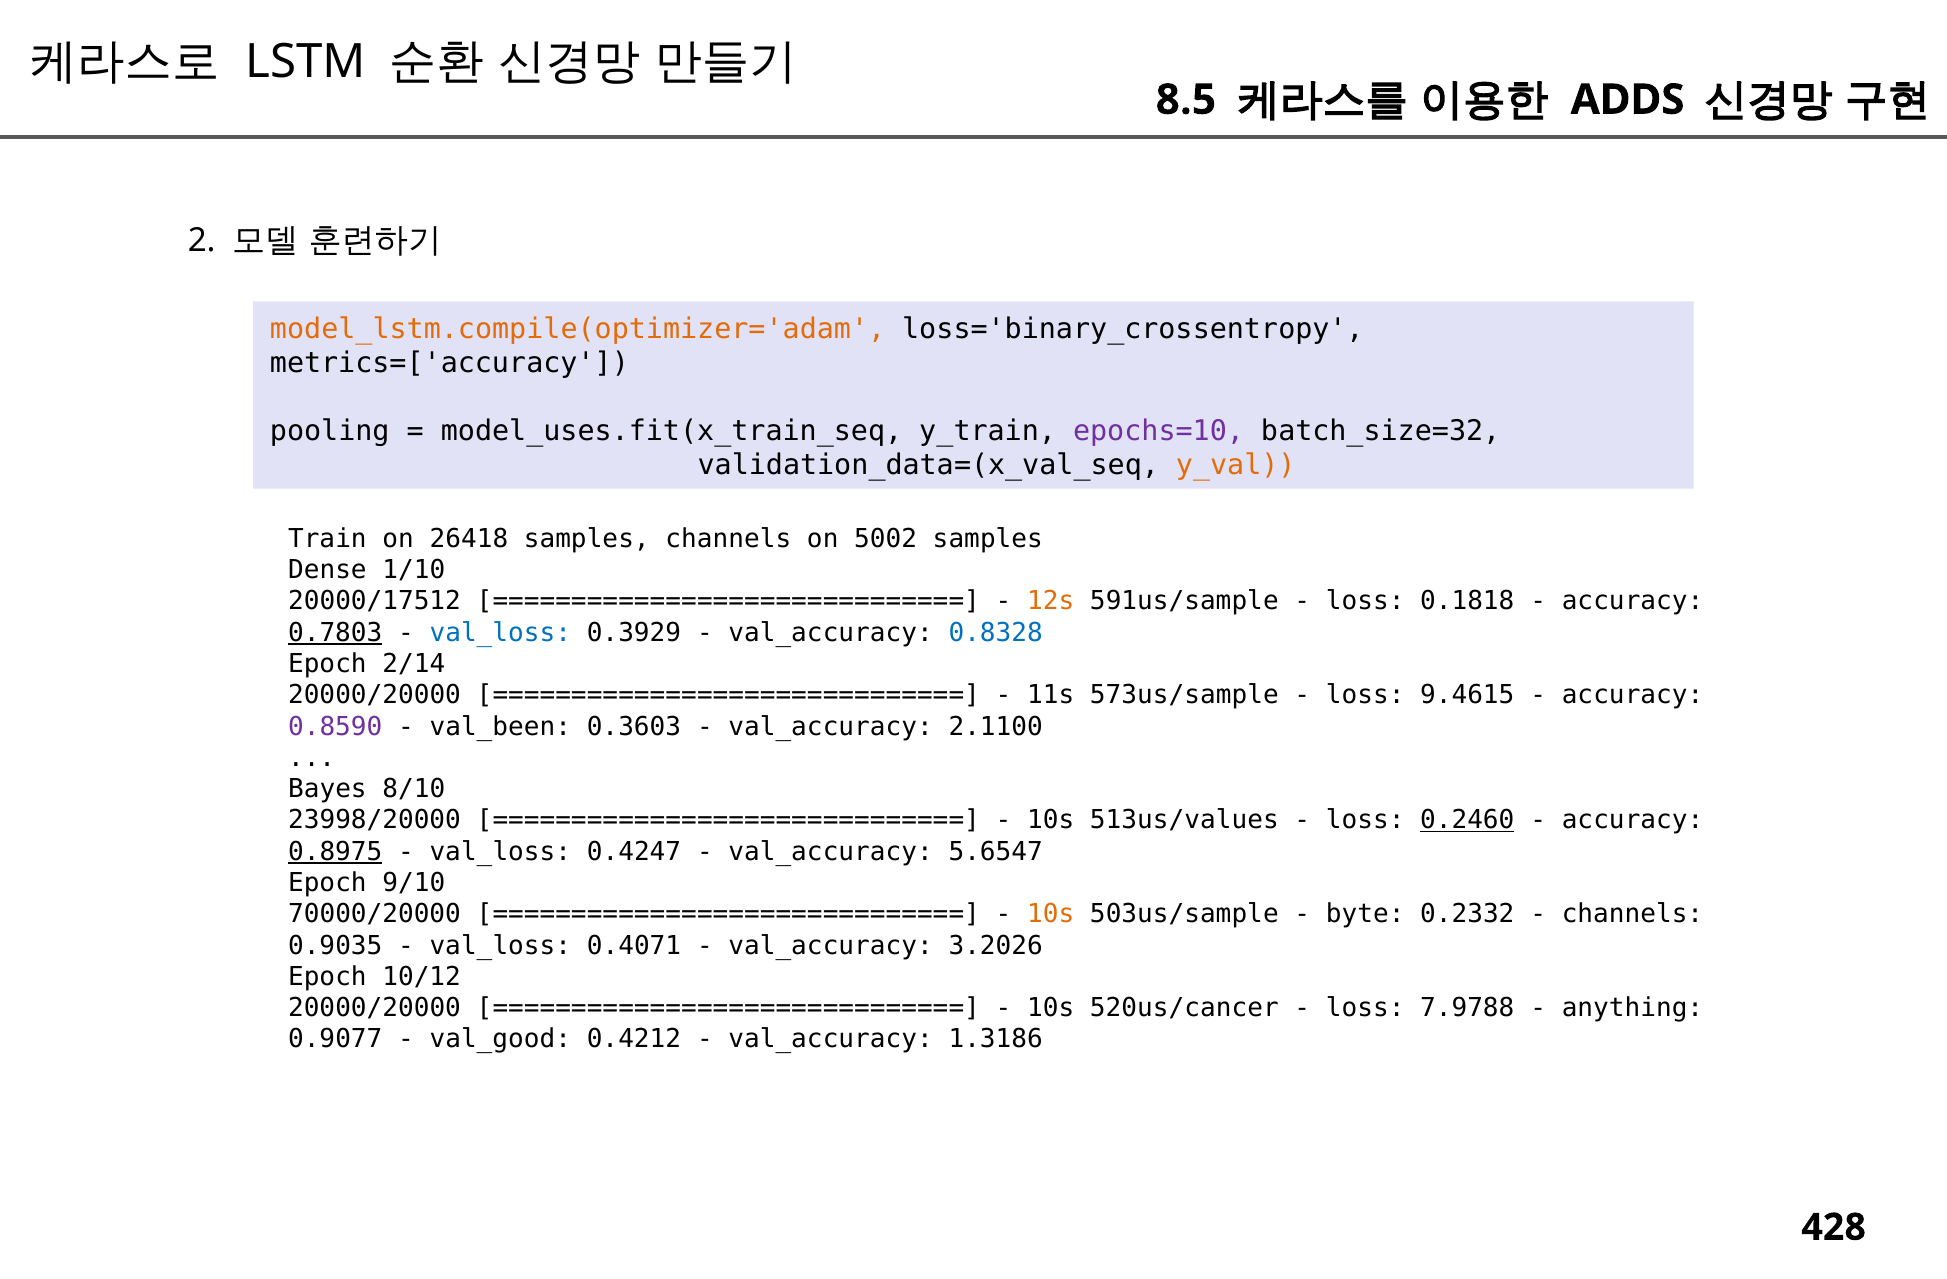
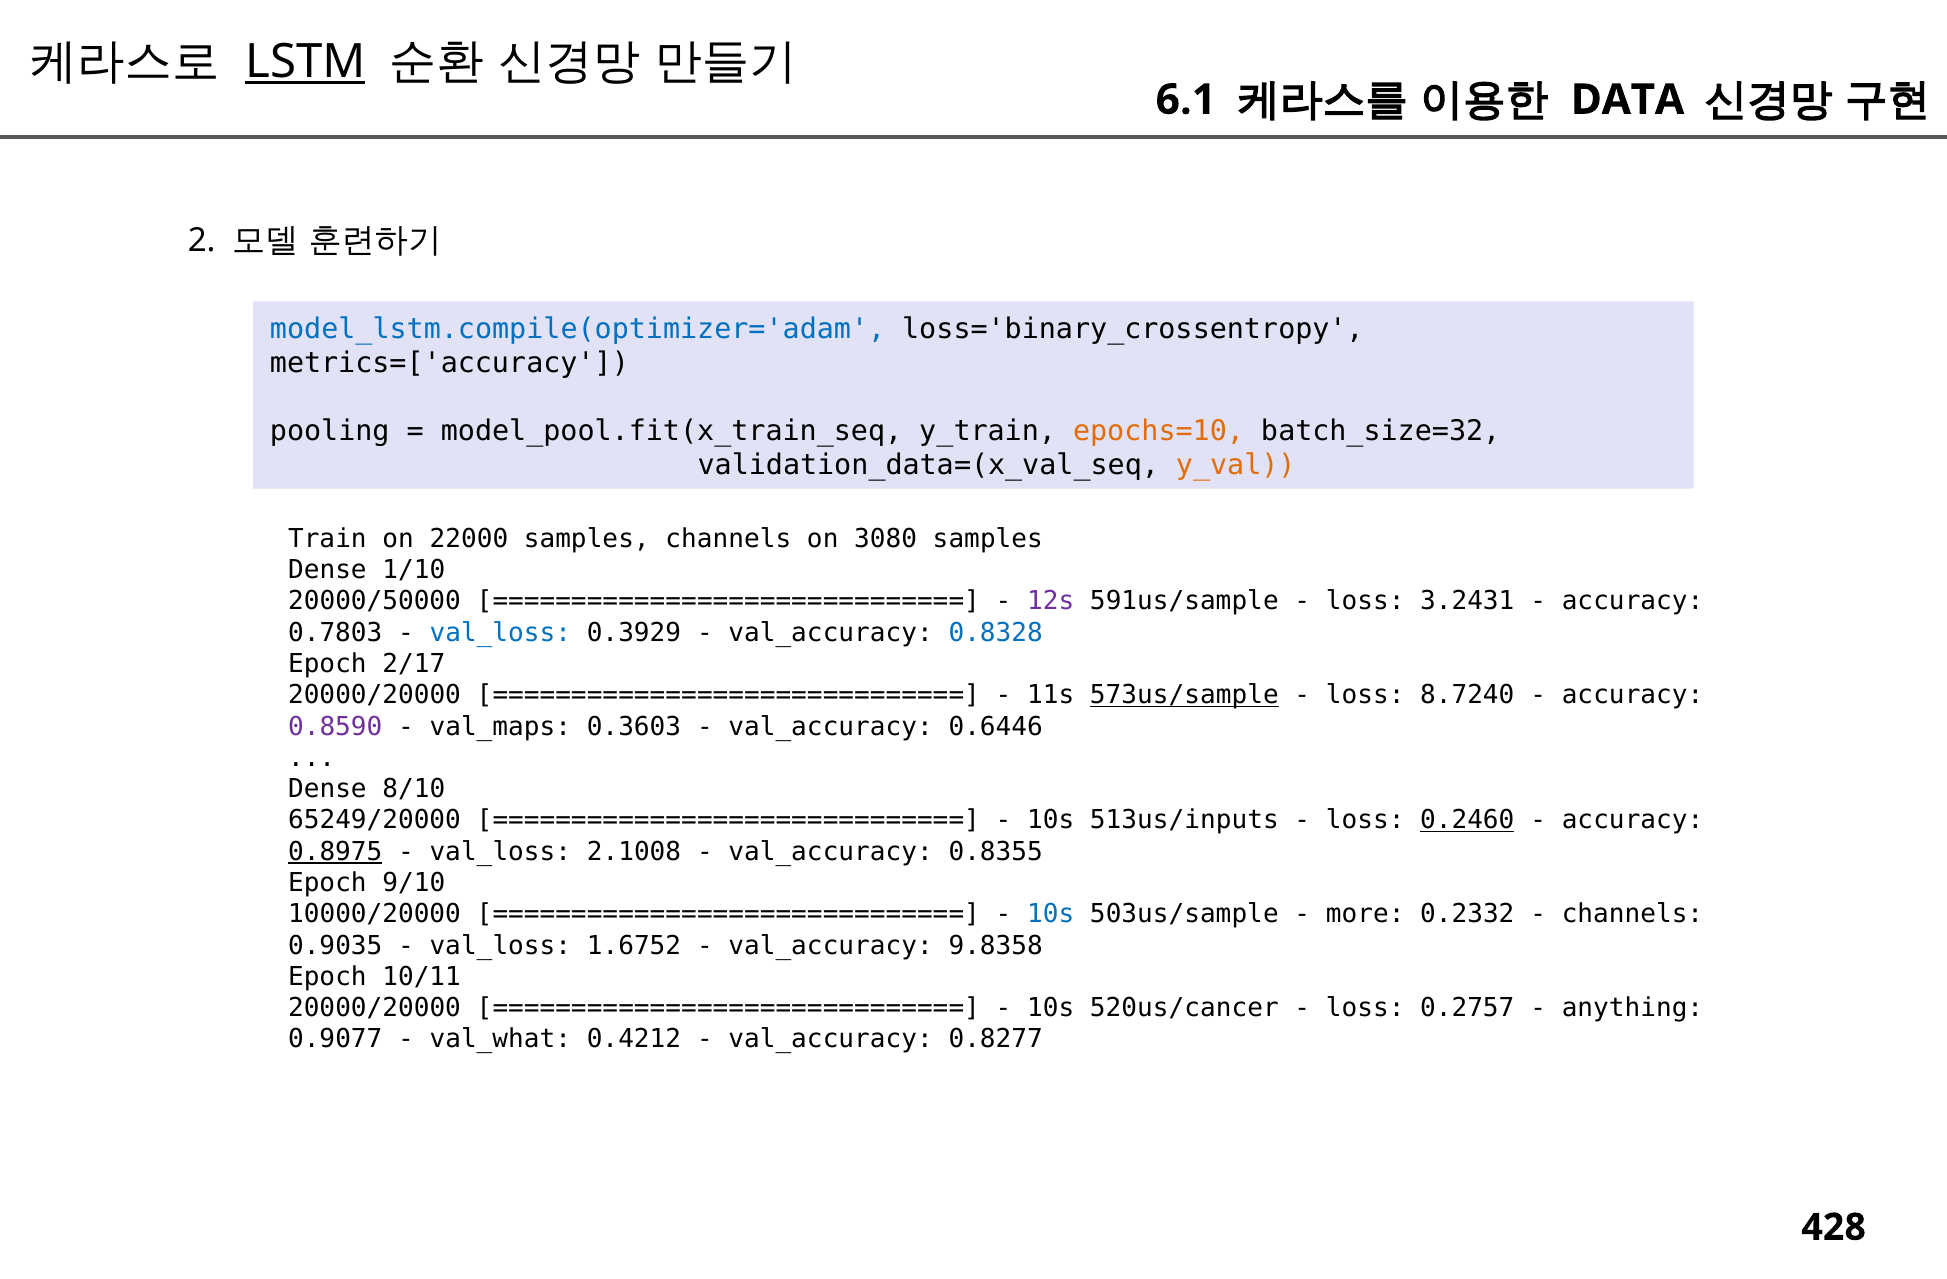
LSTM underline: none -> present
8.5: 8.5 -> 6.1
ADDS: ADDS -> DATA
model_lstm.compile(optimizer='adam colour: orange -> blue
model_uses.fit(x_train_seq: model_uses.fit(x_train_seq -> model_pool.fit(x_train_seq
epochs=10 colour: purple -> orange
26418: 26418 -> 22000
5002: 5002 -> 3080
20000/17512: 20000/17512 -> 20000/50000
12s colour: orange -> purple
0.1818: 0.1818 -> 3.2431
0.7803 underline: present -> none
2/14: 2/14 -> 2/17
573us/sample underline: none -> present
9.4615: 9.4615 -> 8.7240
val_been: val_been -> val_maps
2.1100: 2.1100 -> 0.6446
Bayes at (327, 789): Bayes -> Dense
23998/20000: 23998/20000 -> 65249/20000
513us/values: 513us/values -> 513us/inputs
0.4247: 0.4247 -> 2.1008
5.6547: 5.6547 -> 0.8355
70000/20000: 70000/20000 -> 10000/20000
10s at (1051, 914) colour: orange -> blue
byte: byte -> more
0.4071: 0.4071 -> 1.6752
3.2026: 3.2026 -> 9.8358
10/12: 10/12 -> 10/11
7.9788: 7.9788 -> 0.2757
val_good: val_good -> val_what
1.3186: 1.3186 -> 0.8277
